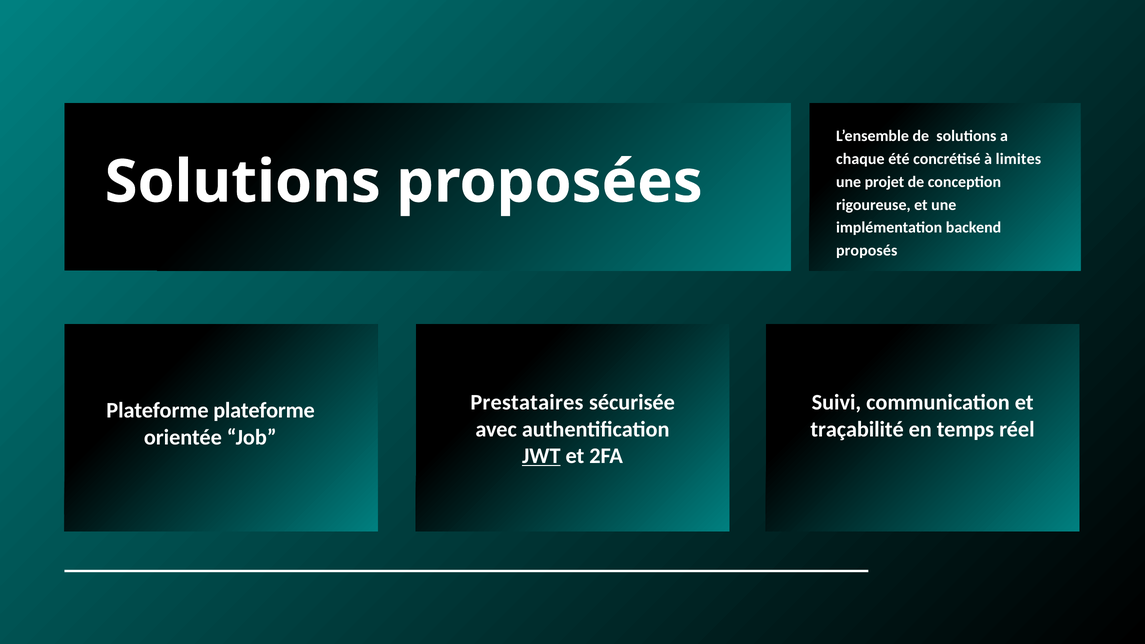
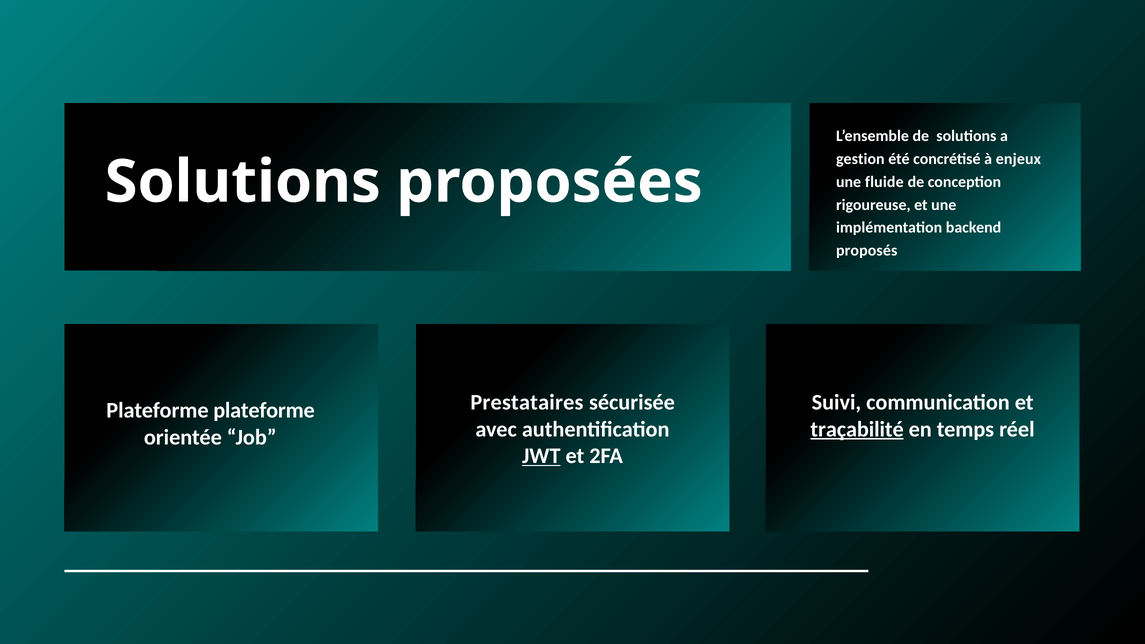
chaque: chaque -> gestion
limites: limites -> enjeux
projet: projet -> fluide
traçabilité underline: none -> present
